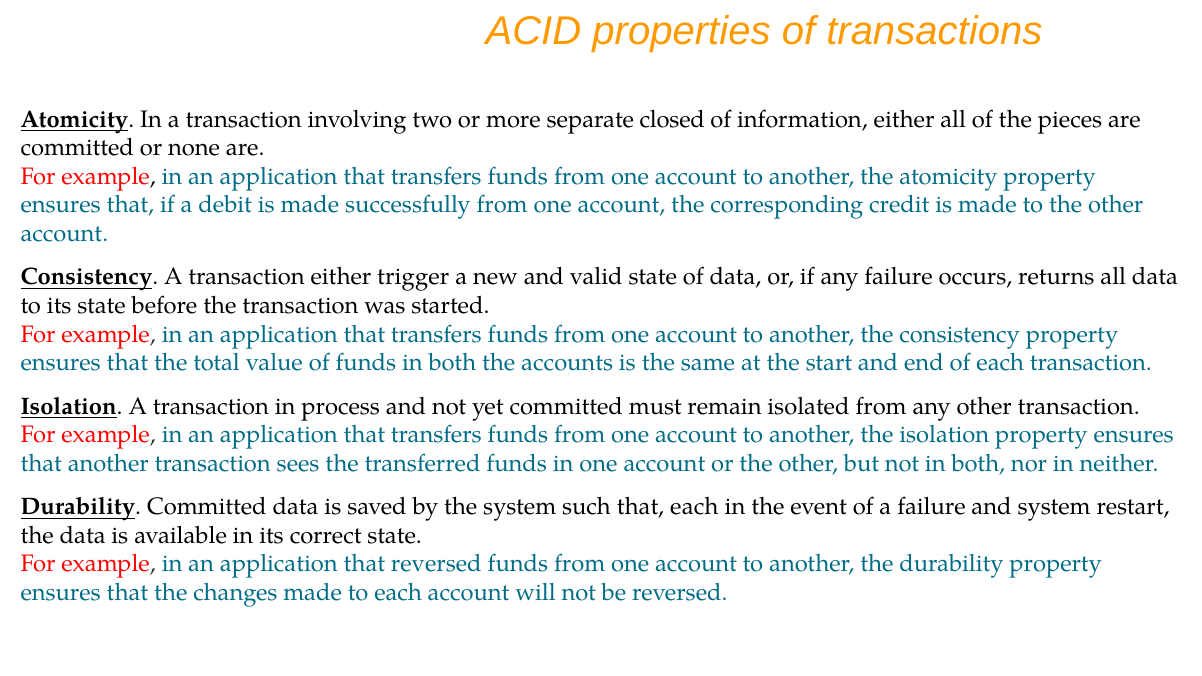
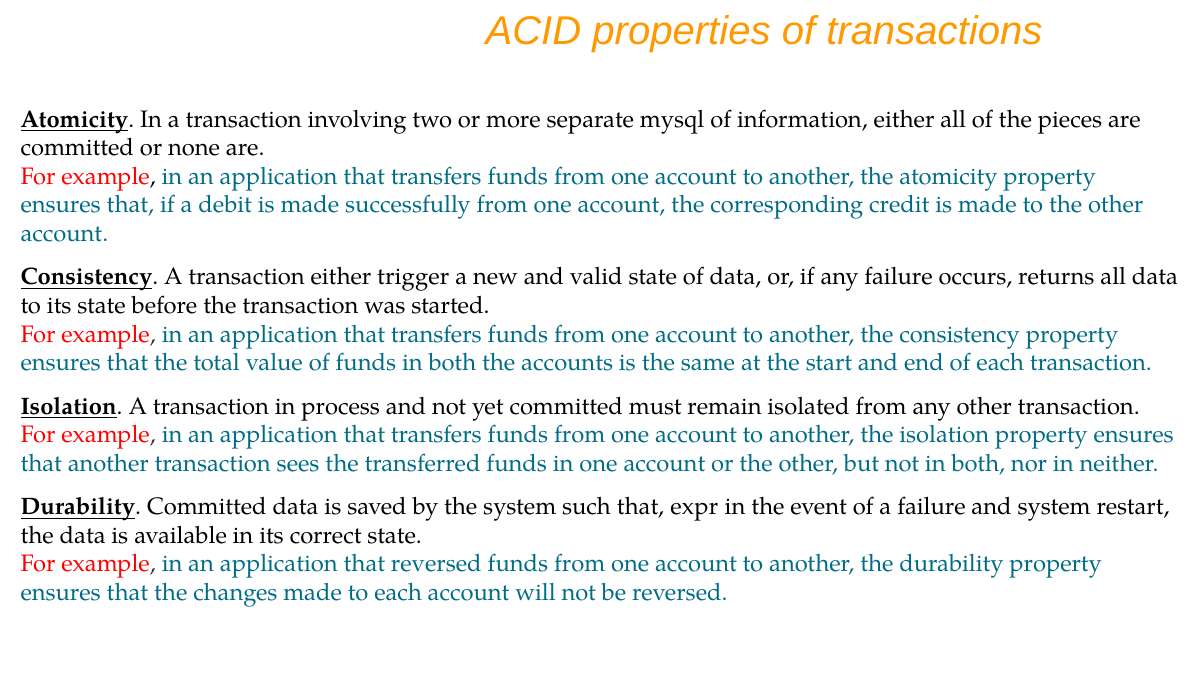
closed: closed -> mysql
that each: each -> expr
